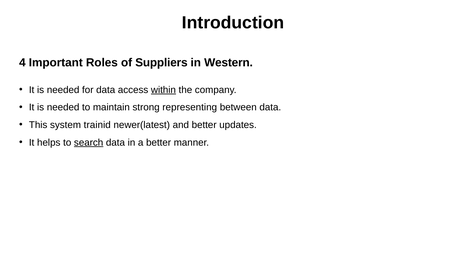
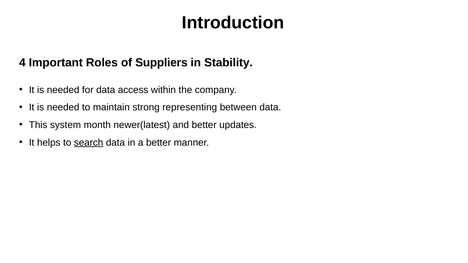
Western: Western -> Stability
within underline: present -> none
trainid: trainid -> month
